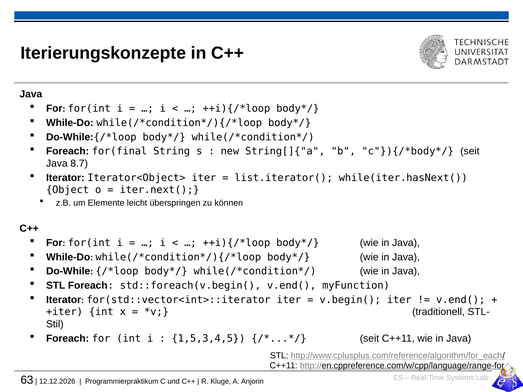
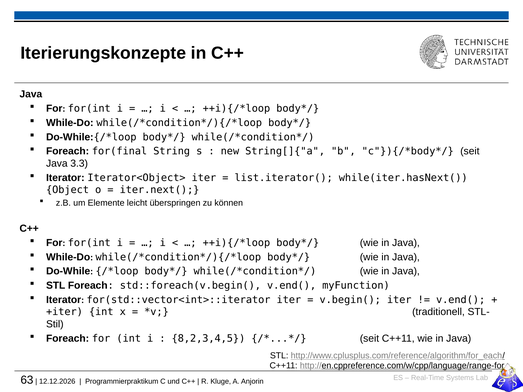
8.7: 8.7 -> 3.3
1,5,3,4,5: 1,5,3,4,5 -> 8,2,3,4,5
